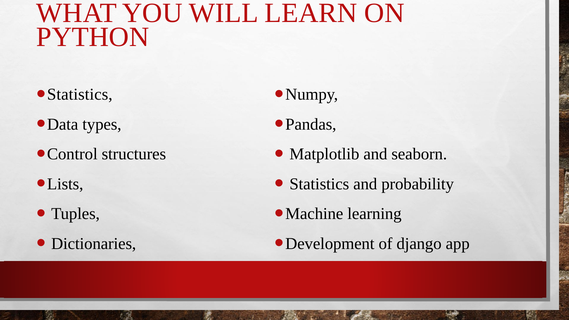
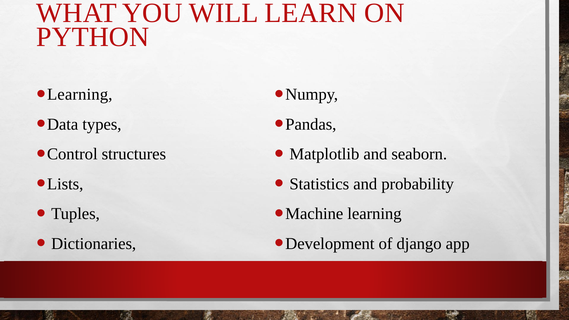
Statistics at (80, 94): Statistics -> Learning
